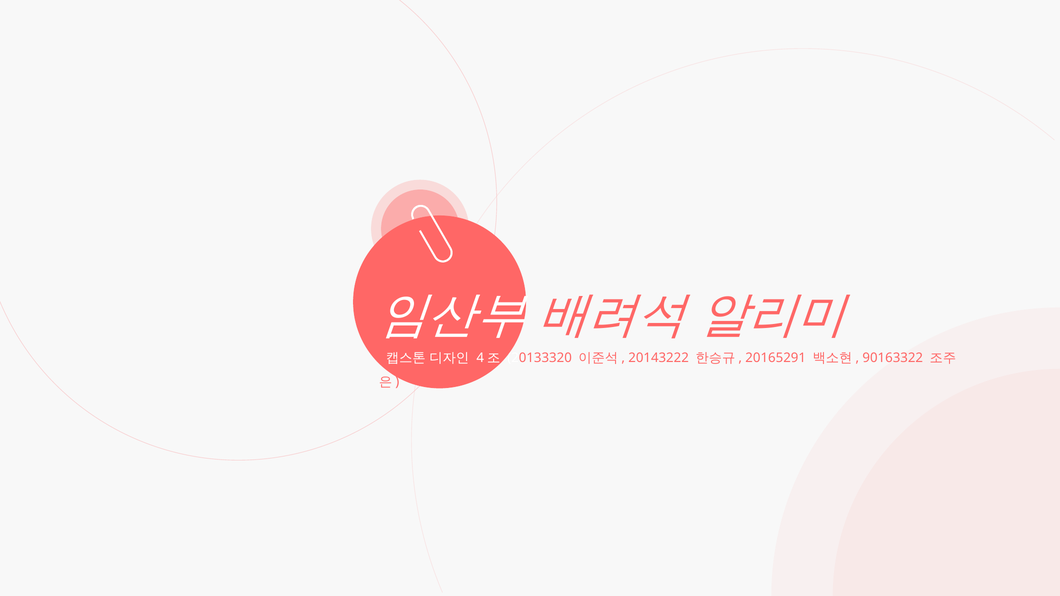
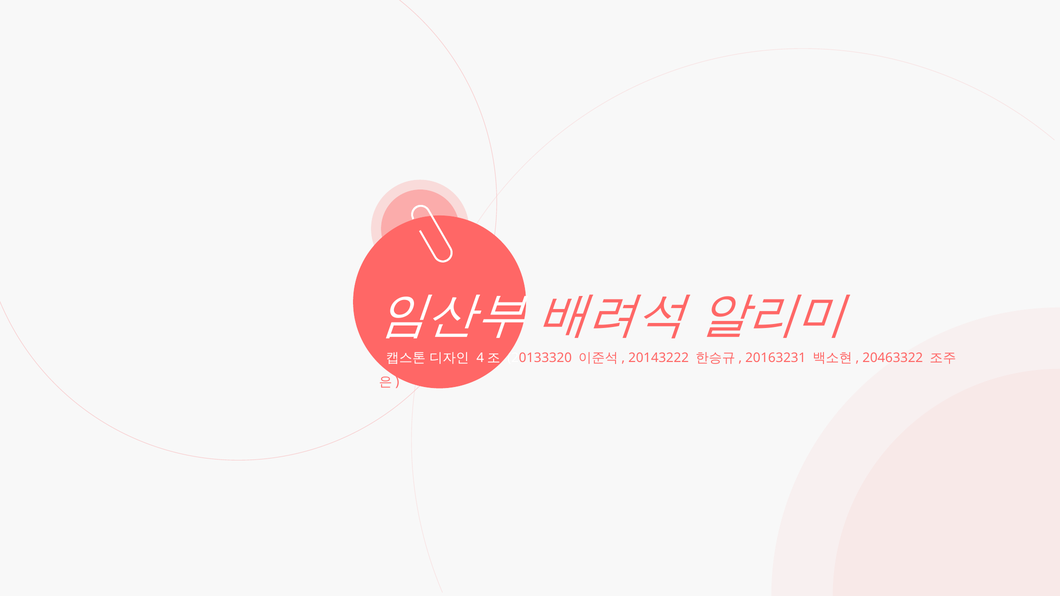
20165291: 20165291 -> 20163231
90163322: 90163322 -> 20463322
